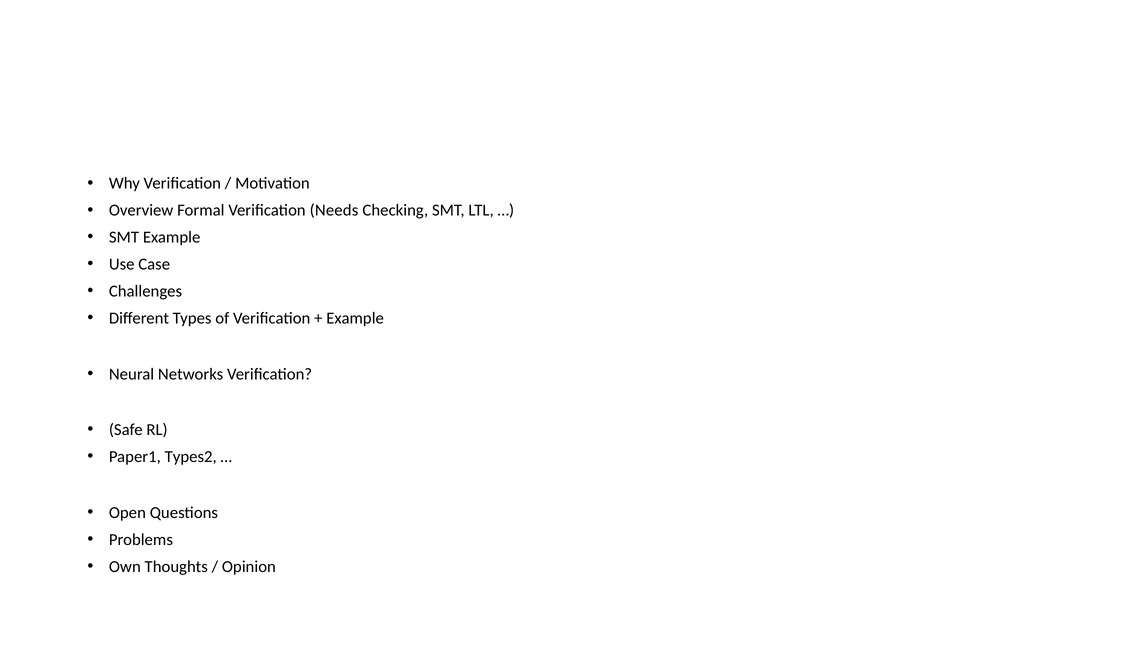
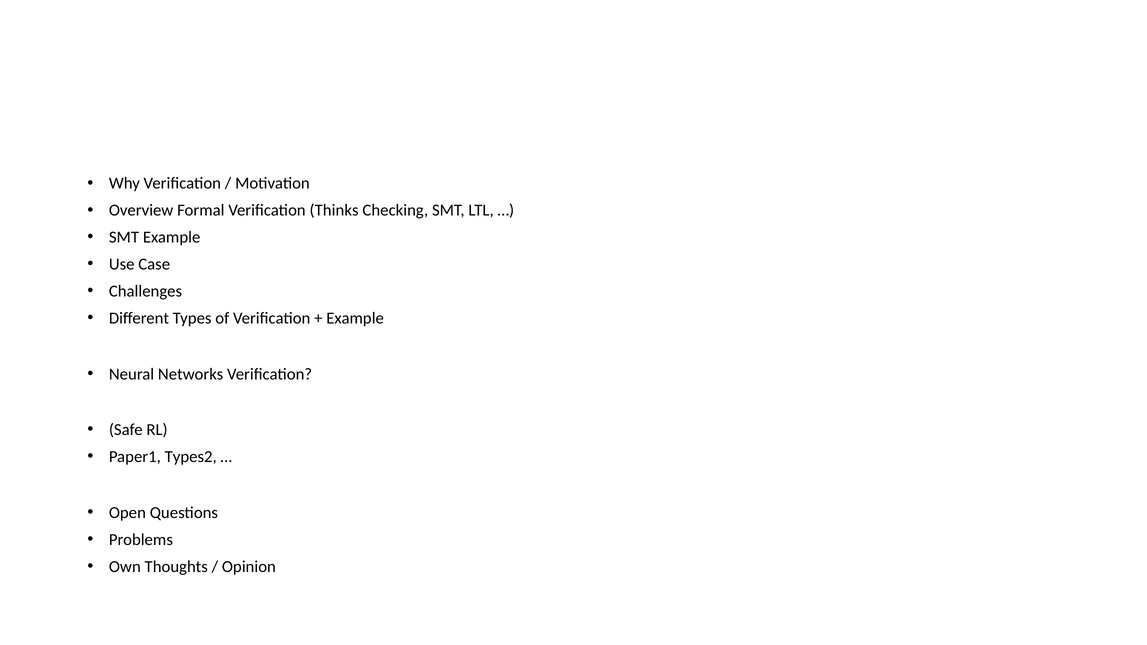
Needs: Needs -> Thinks
